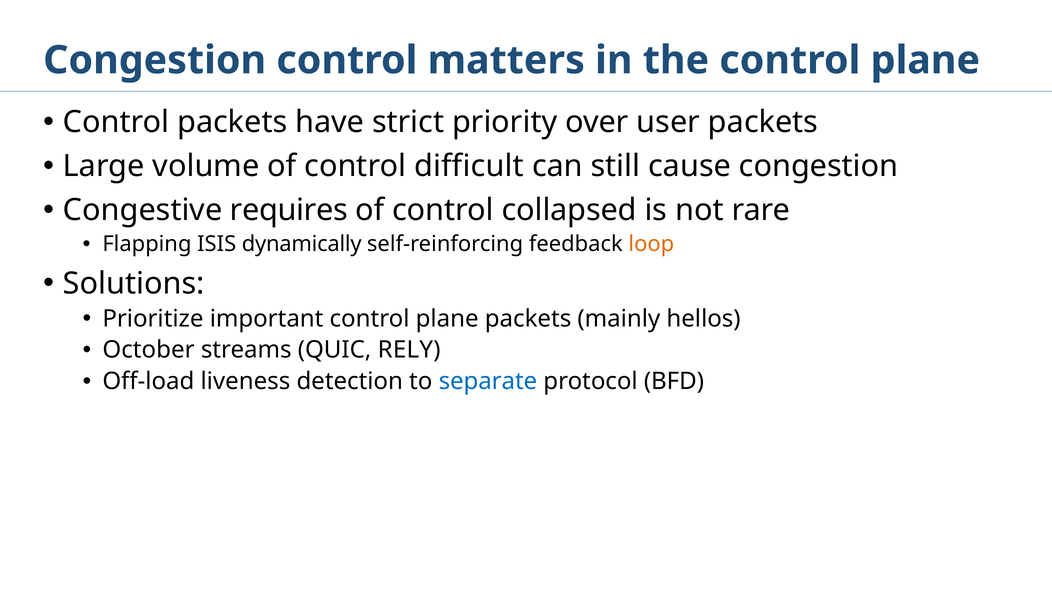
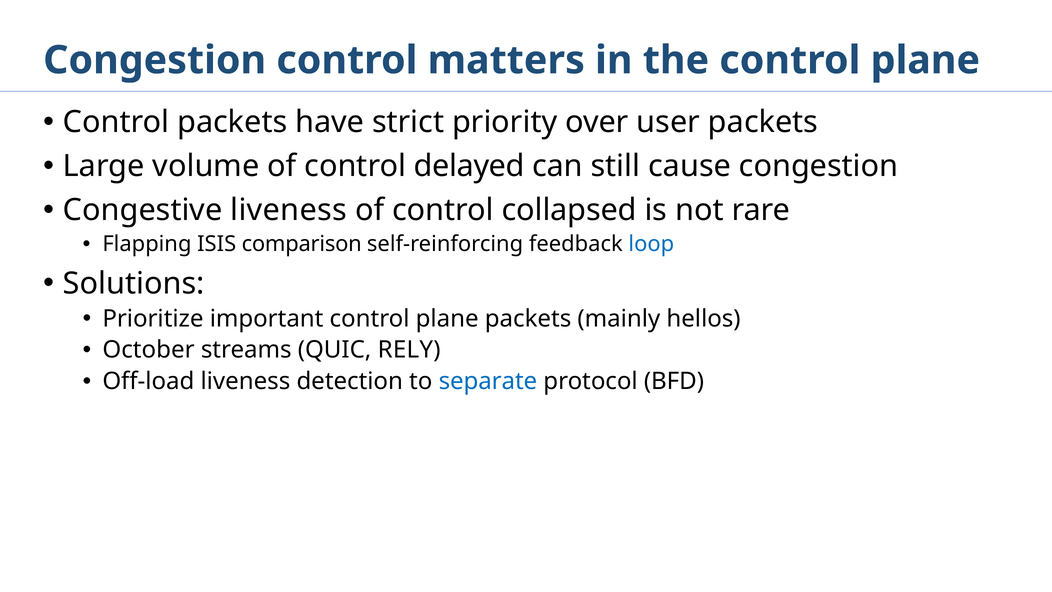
difficult: difficult -> delayed
Congestive requires: requires -> liveness
dynamically: dynamically -> comparison
loop colour: orange -> blue
